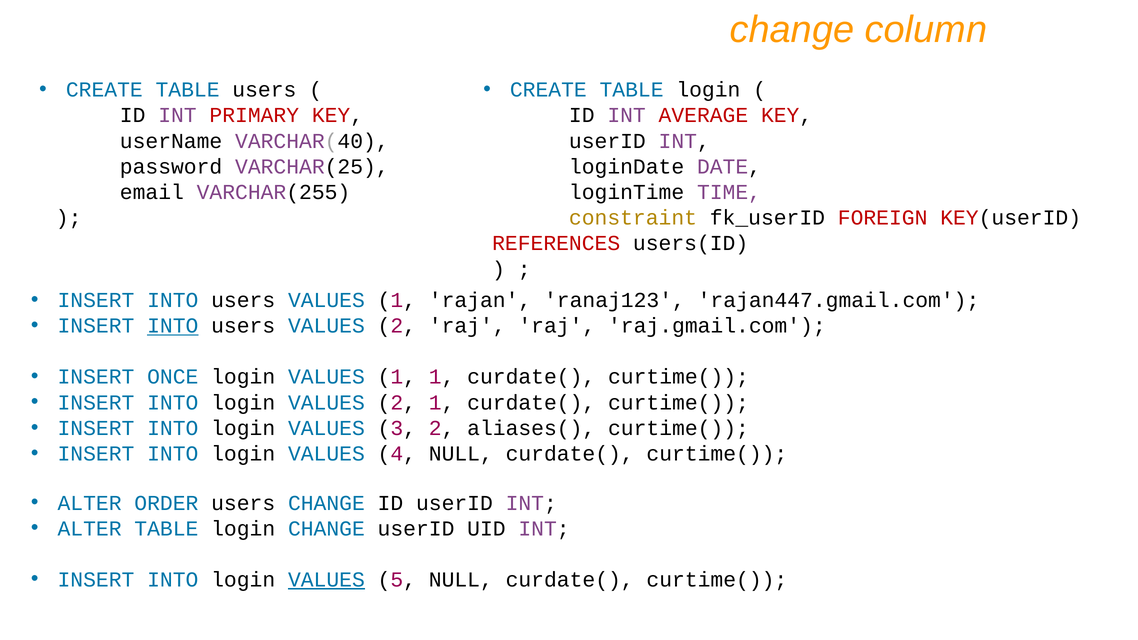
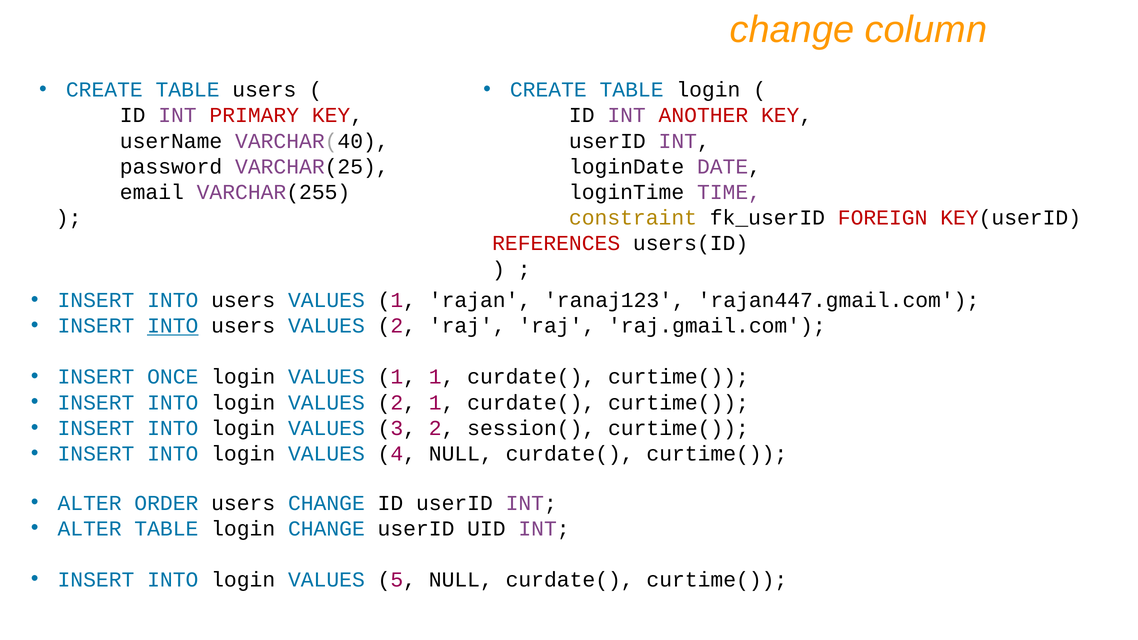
AVERAGE: AVERAGE -> ANOTHER
aliases(: aliases( -> session(
VALUES at (326, 580) underline: present -> none
